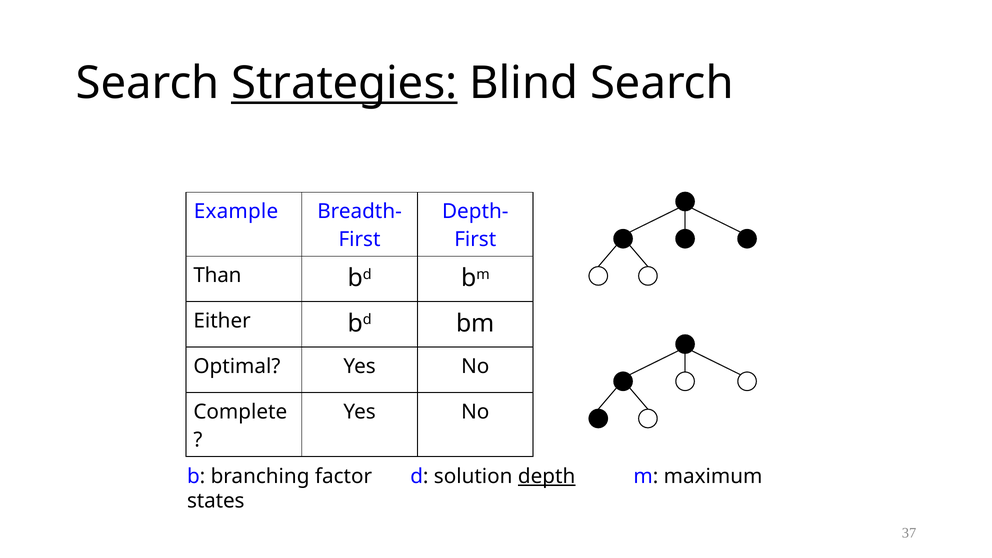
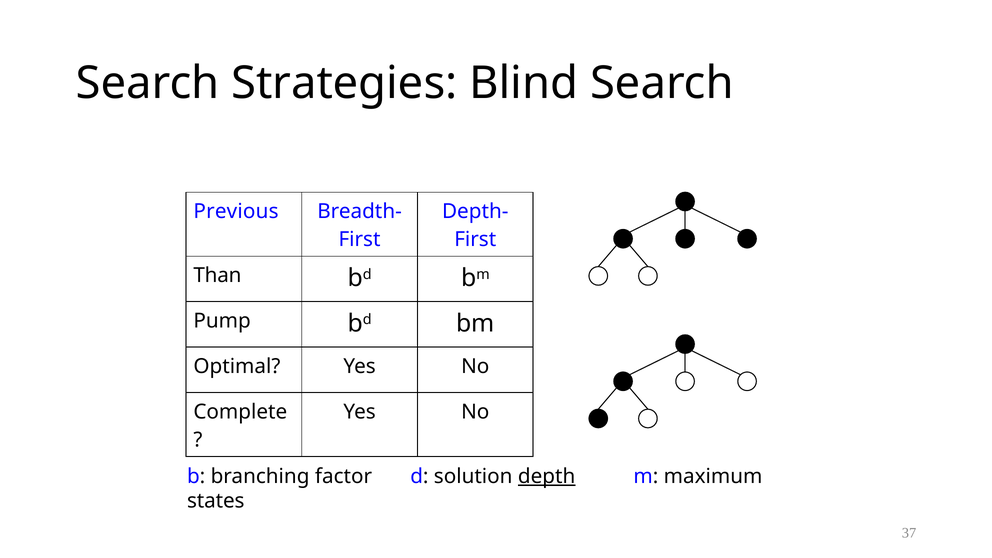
Strategies underline: present -> none
Example: Example -> Previous
Either: Either -> Pump
